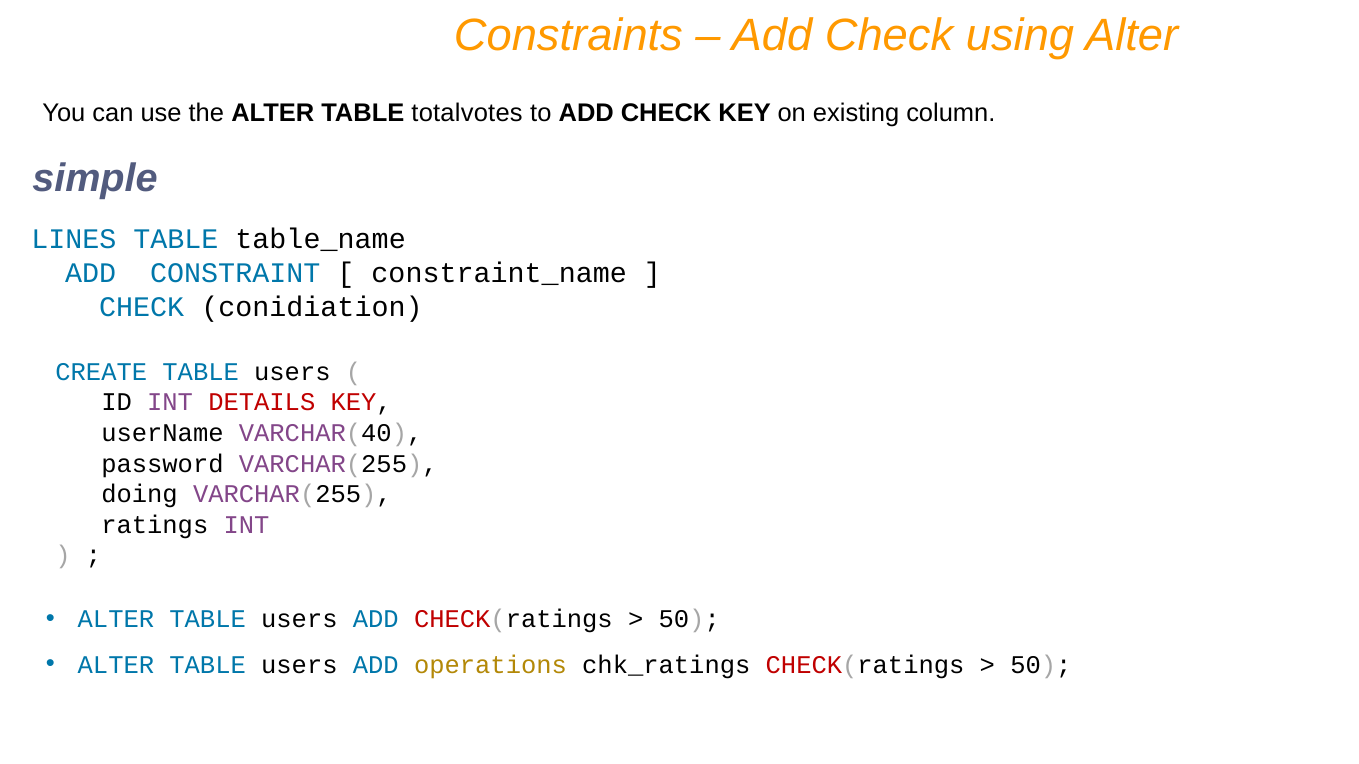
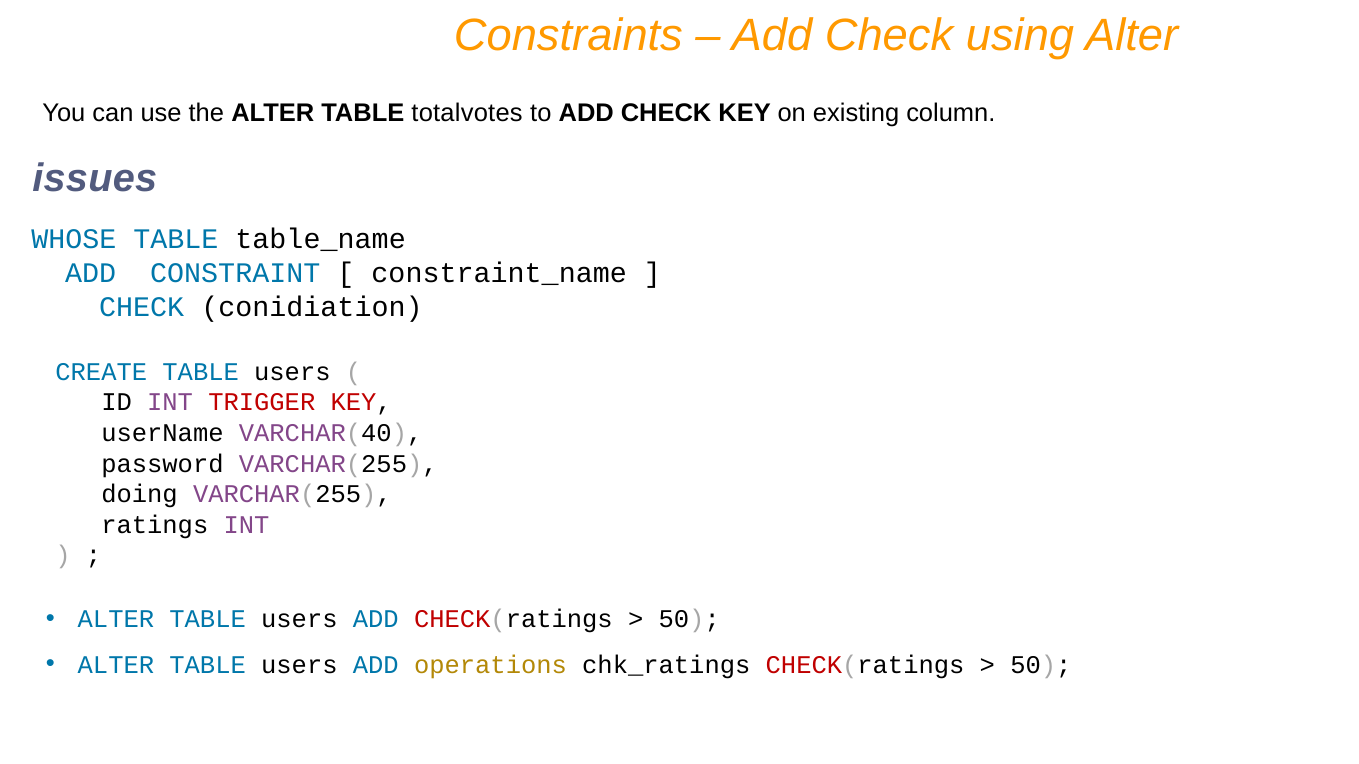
simple: simple -> issues
LINES: LINES -> WHOSE
DETAILS: DETAILS -> TRIGGER
